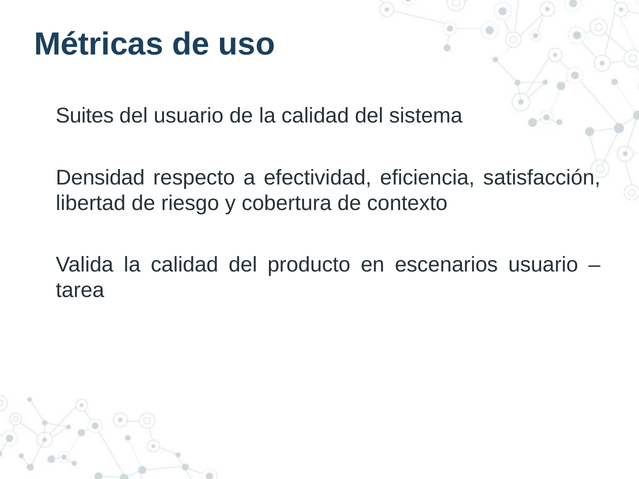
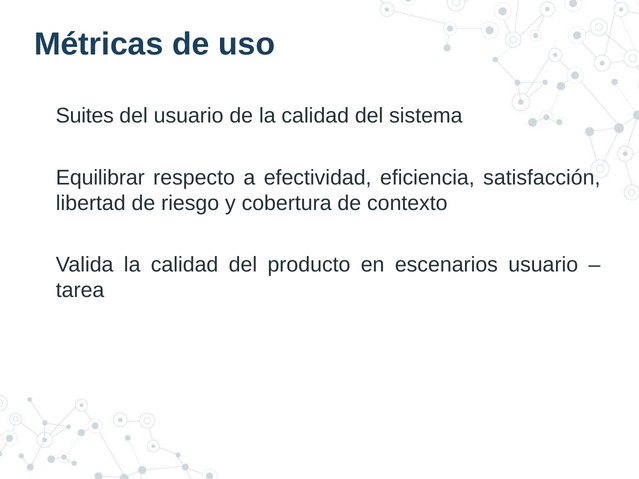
Densidad: Densidad -> Equilibrar
